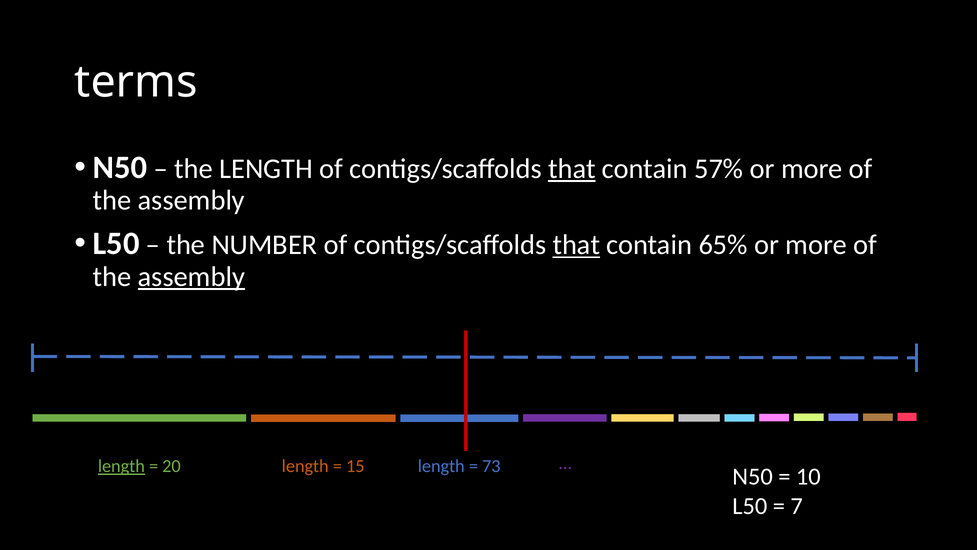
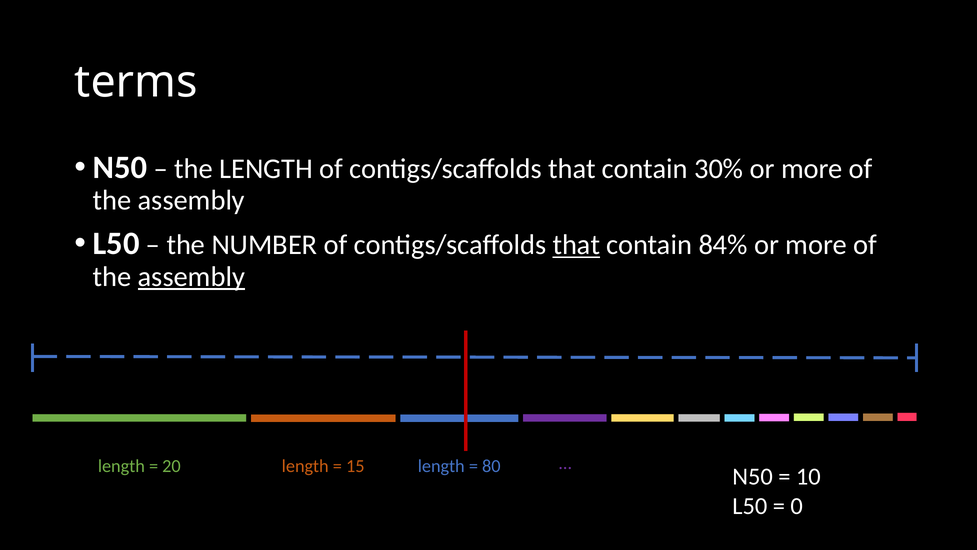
that at (572, 169) underline: present -> none
57%: 57% -> 30%
65%: 65% -> 84%
length at (121, 466) underline: present -> none
73: 73 -> 80
7: 7 -> 0
